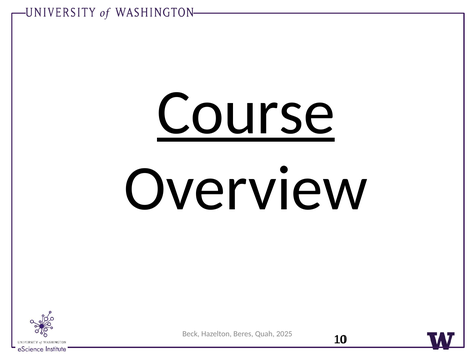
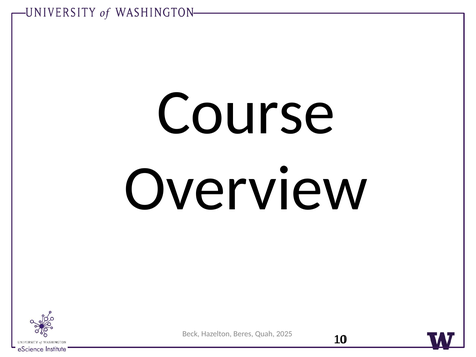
Course underline: present -> none
